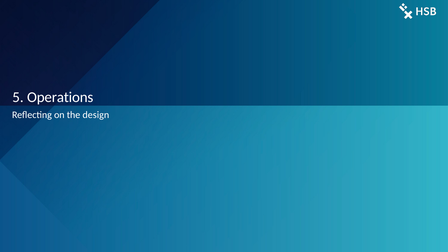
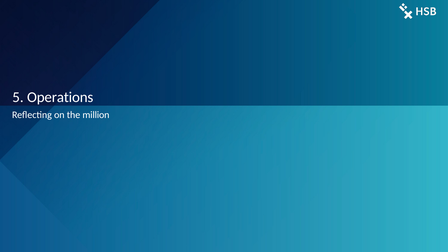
design: design -> million
